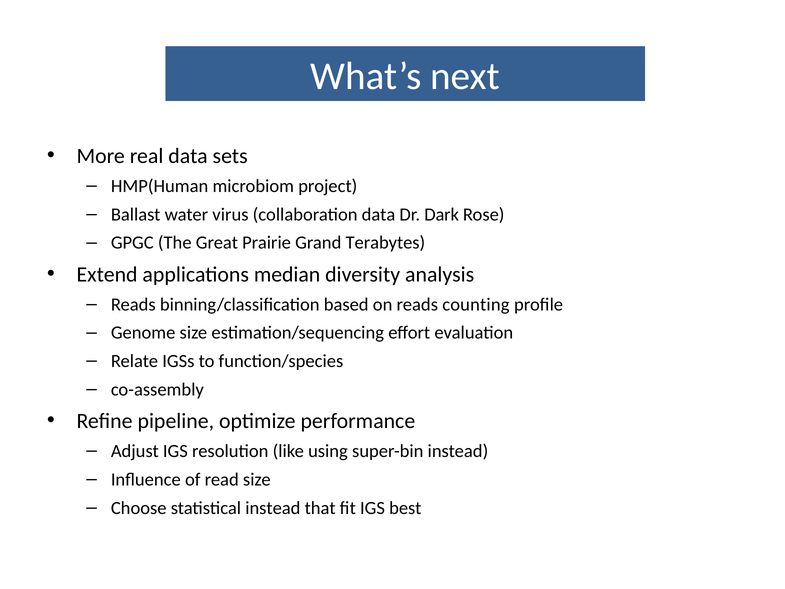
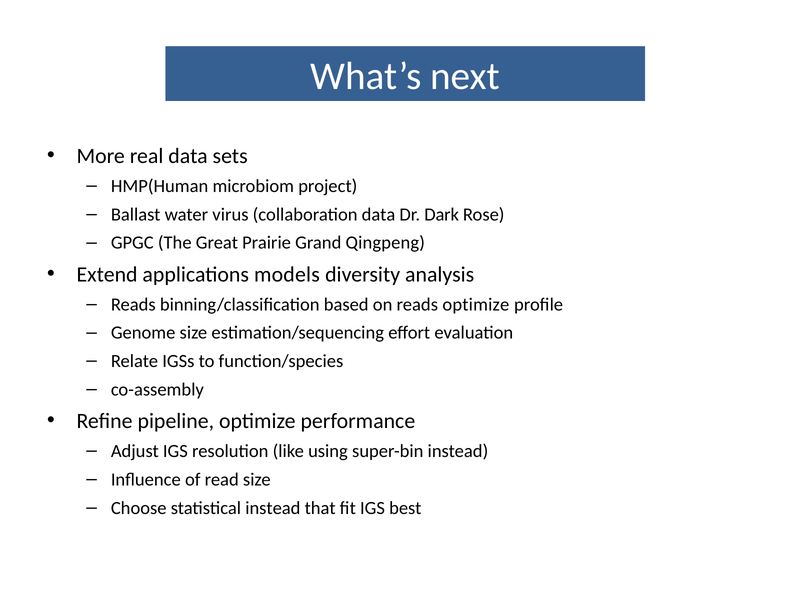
Terabytes: Terabytes -> Qingpeng
median: median -> models
reads counting: counting -> optimize
